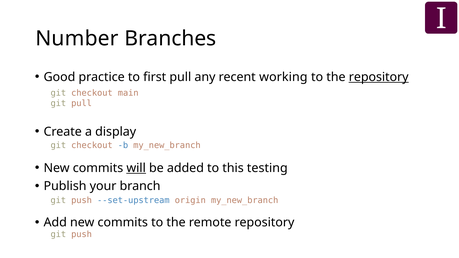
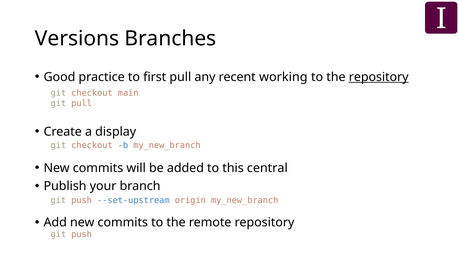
Number: Number -> Versions
will underline: present -> none
testing: testing -> central
